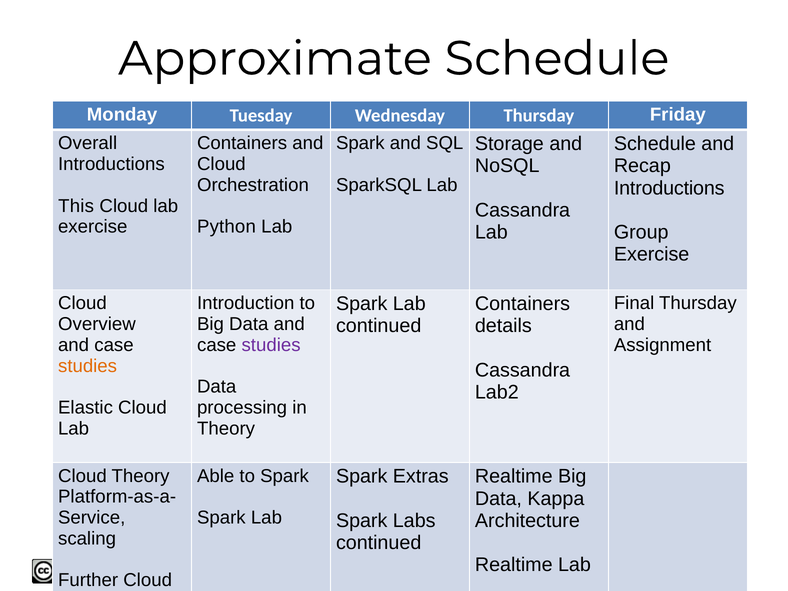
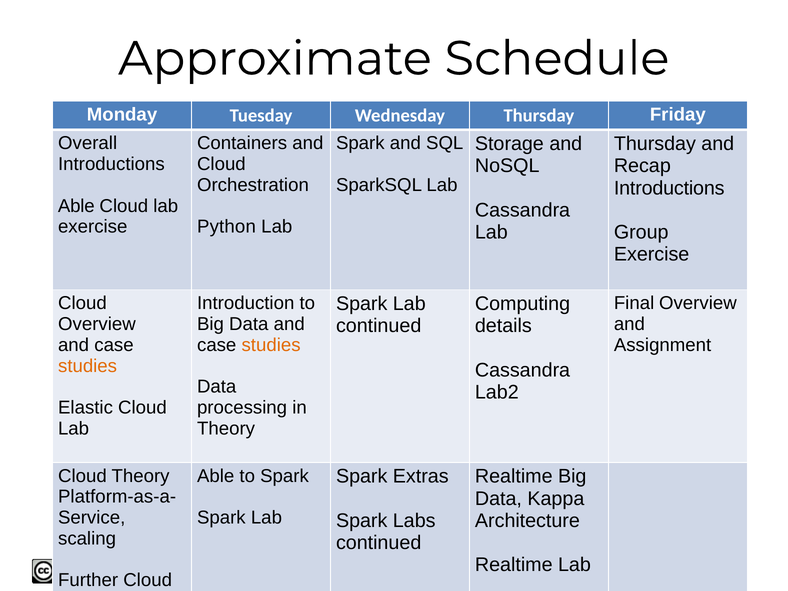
Schedule at (655, 144): Schedule -> Thursday
This at (76, 206): This -> Able
Final Thursday: Thursday -> Overview
Containers at (523, 304): Containers -> Computing
studies at (271, 345) colour: purple -> orange
